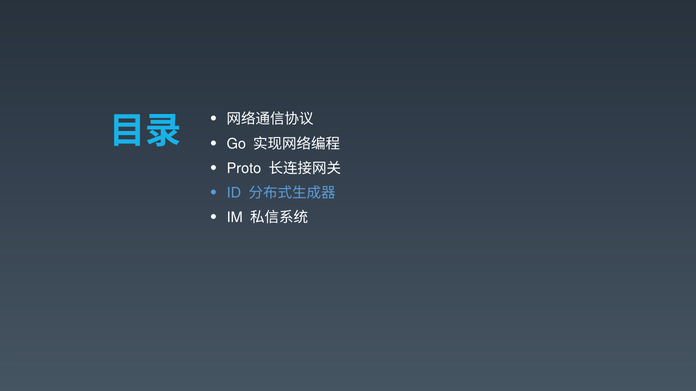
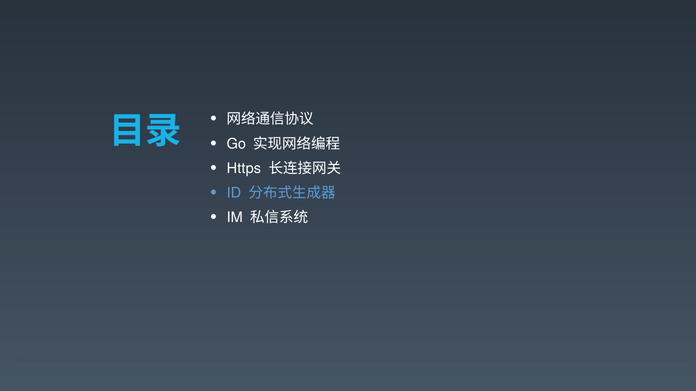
Proto: Proto -> Https
